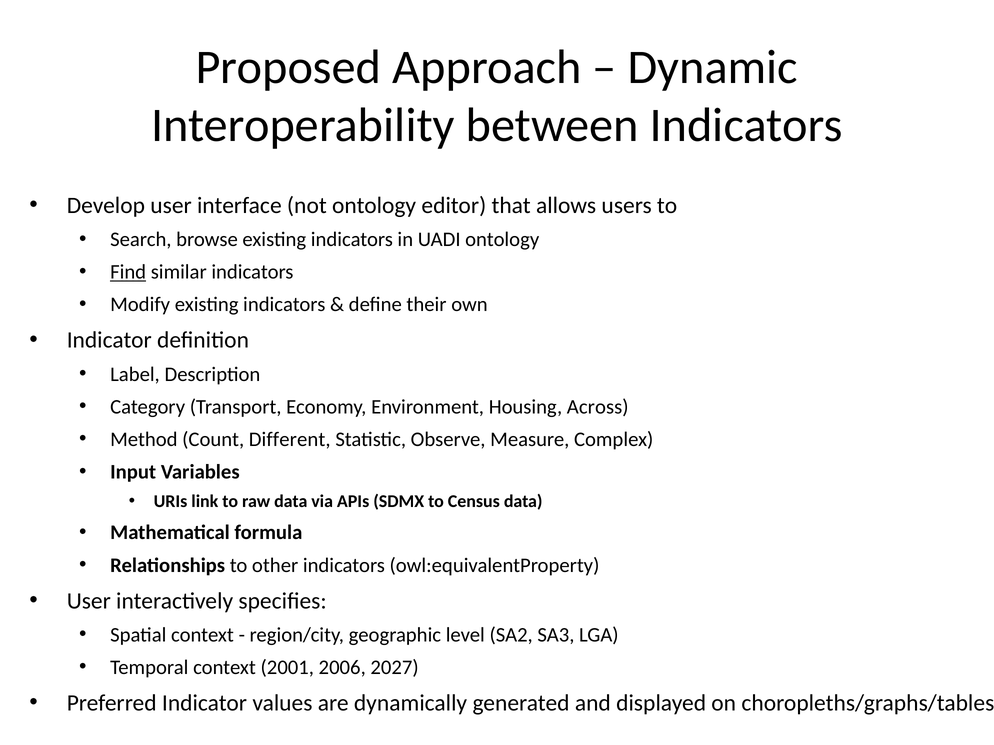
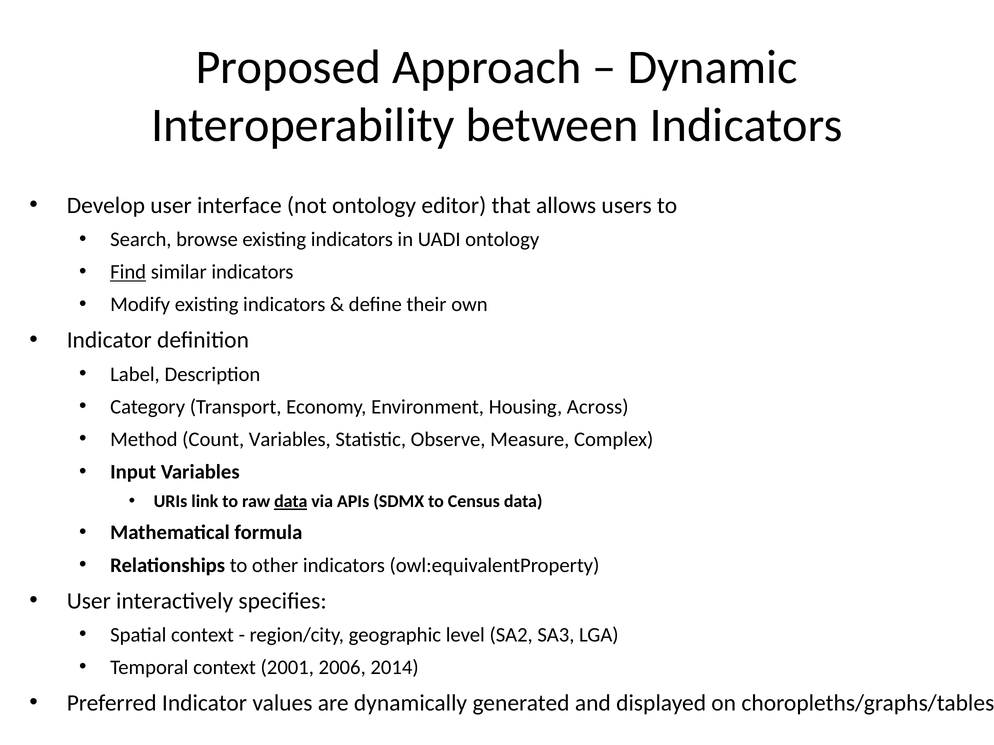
Count Different: Different -> Variables
data at (291, 502) underline: none -> present
2027: 2027 -> 2014
